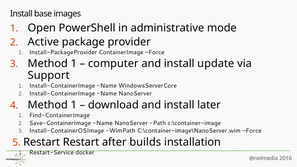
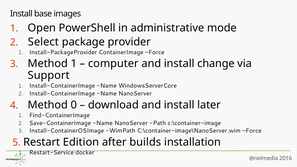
Active: Active -> Select
update: update -> change
1 at (74, 105): 1 -> 0
Restart Restart: Restart -> Edition
